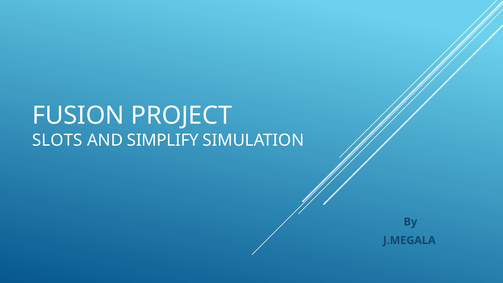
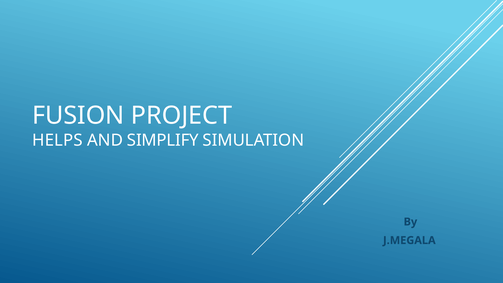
SLOTS: SLOTS -> HELPS
